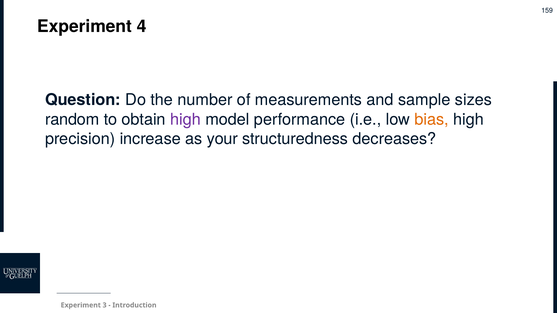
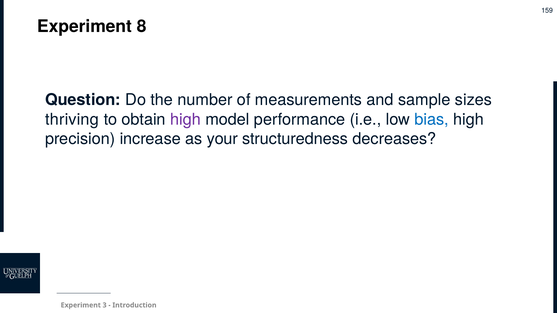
4: 4 -> 8
random: random -> thriving
bias colour: orange -> blue
